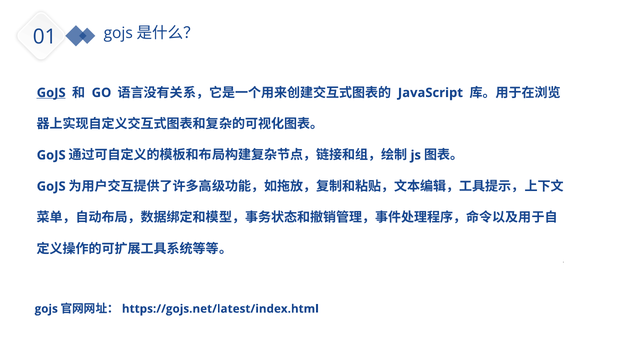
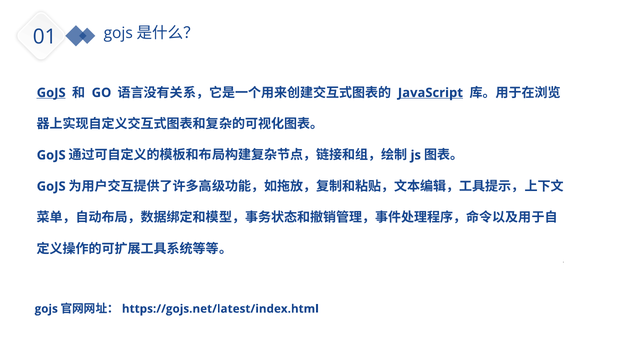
JavaScript underline: none -> present
